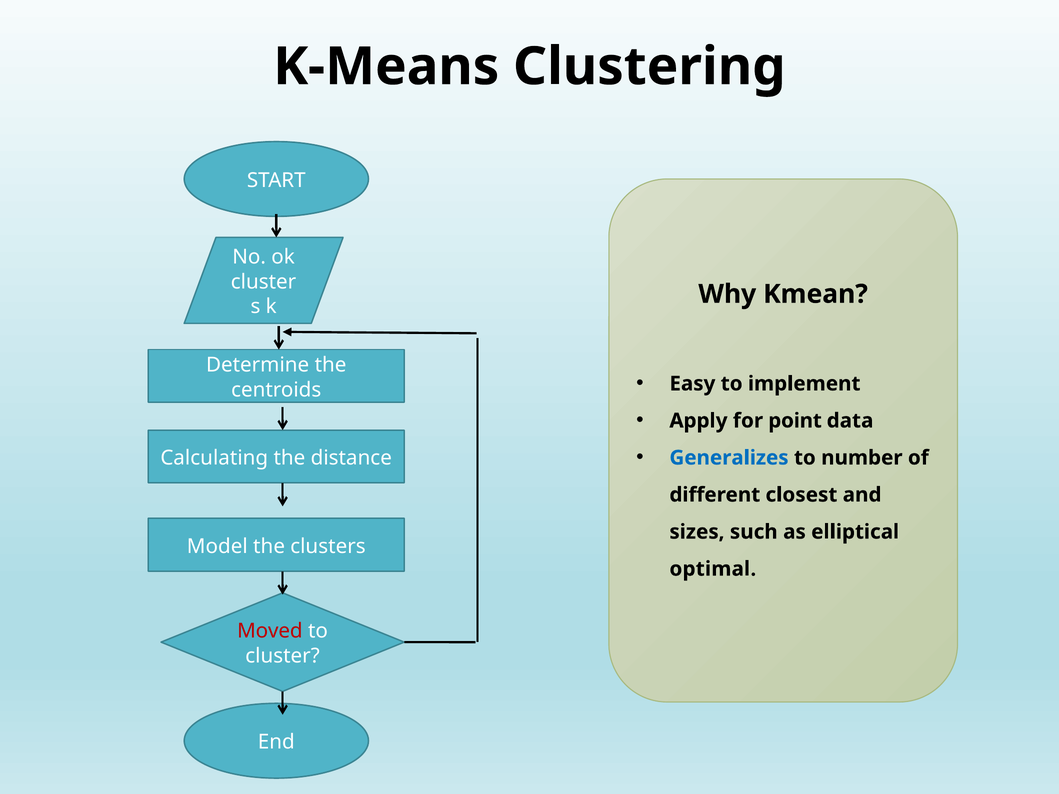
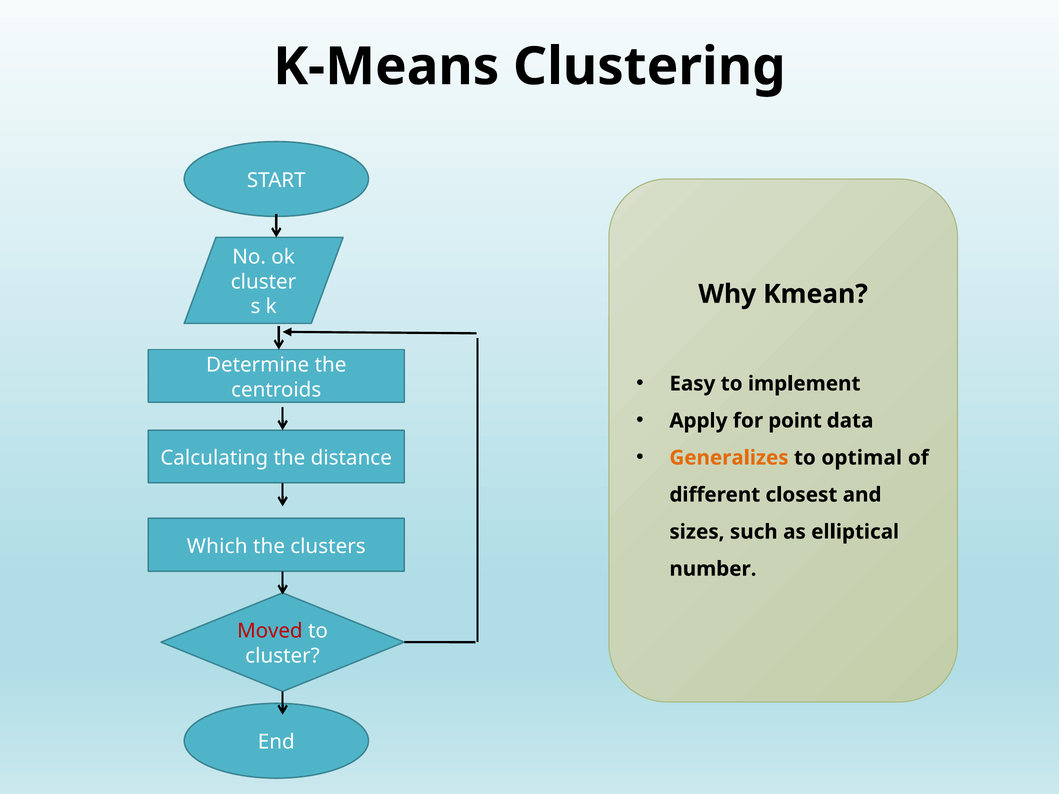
Generalizes colour: blue -> orange
number: number -> optimal
Model: Model -> Which
optimal: optimal -> number
